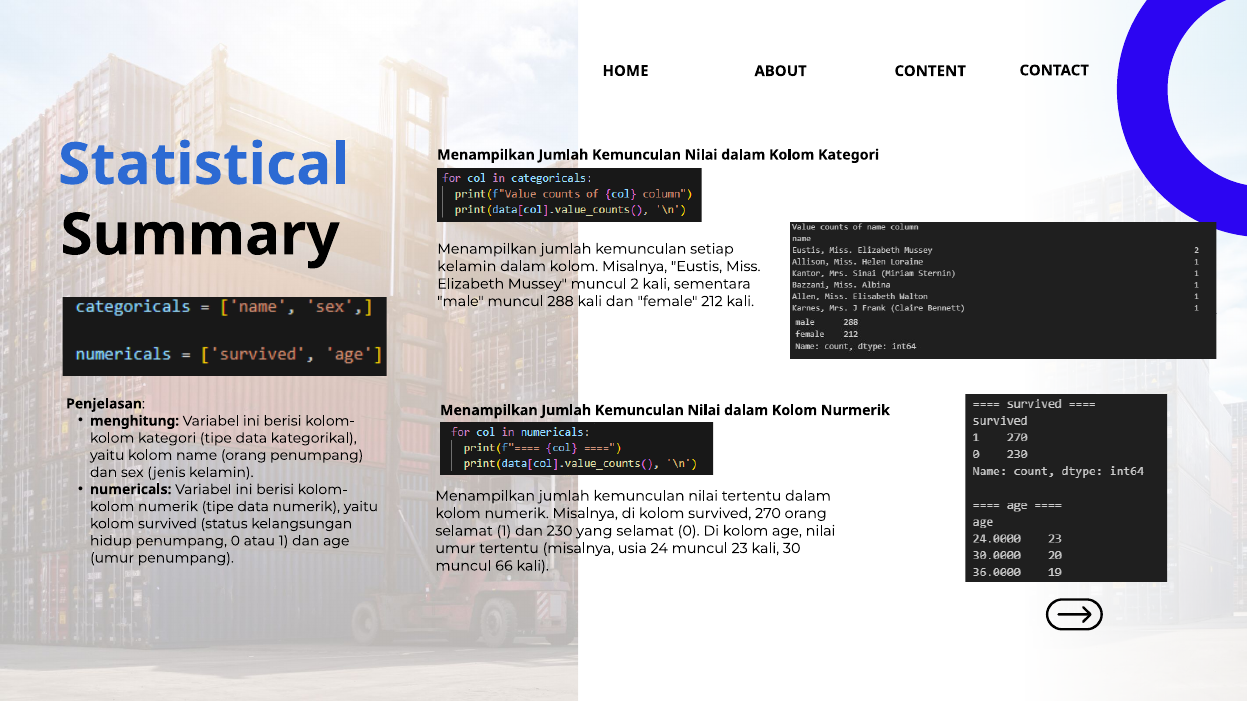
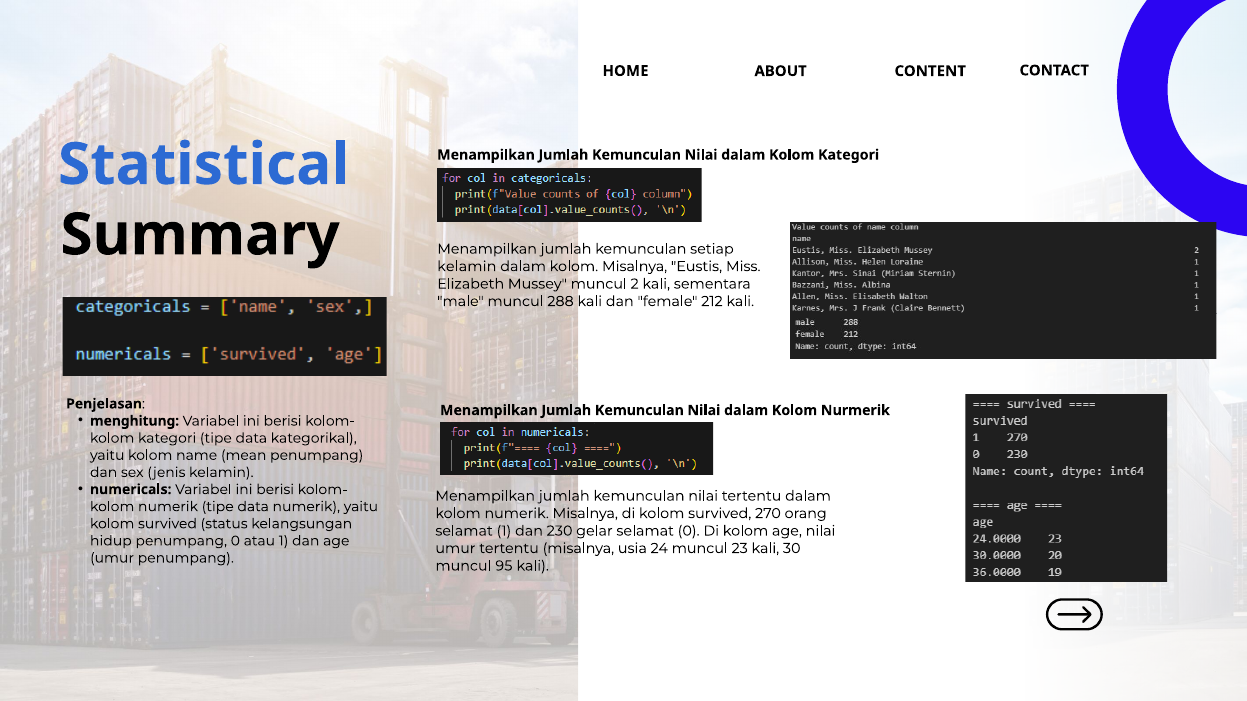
name orang: orang -> mean
yang: yang -> gelar
66: 66 -> 95
